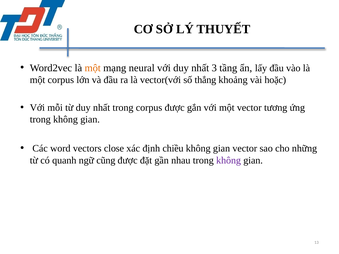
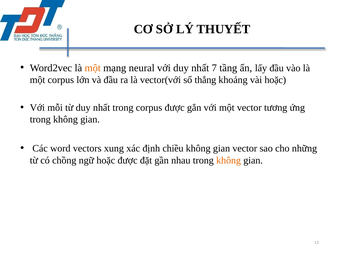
3: 3 -> 7
close: close -> xung
quanh: quanh -> chồng
ngữ cũng: cũng -> hoặc
không at (229, 160) colour: purple -> orange
